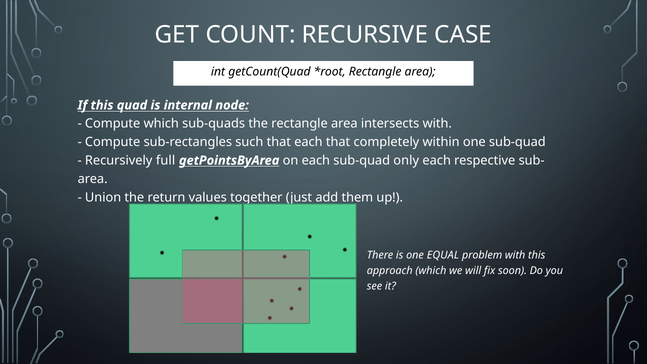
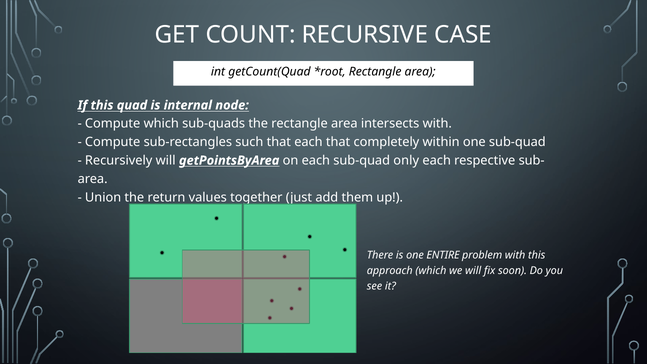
Recursively full: full -> will
EQUAL: EQUAL -> ENTIRE
